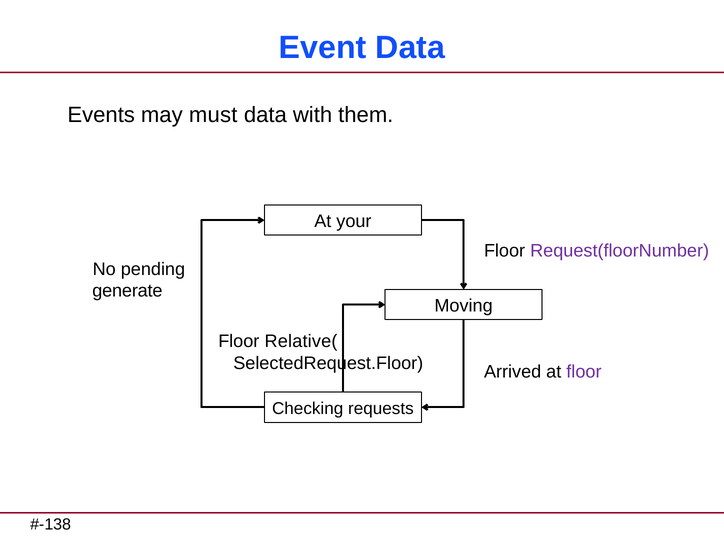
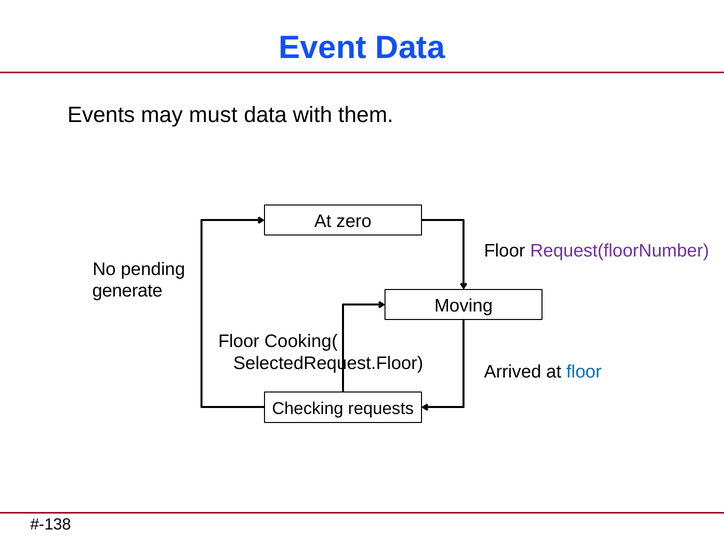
your: your -> zero
Relative(: Relative( -> Cooking(
floor at (584, 372) colour: purple -> blue
